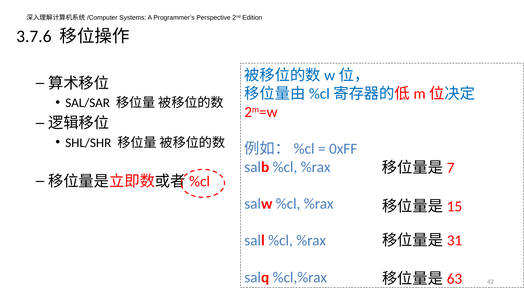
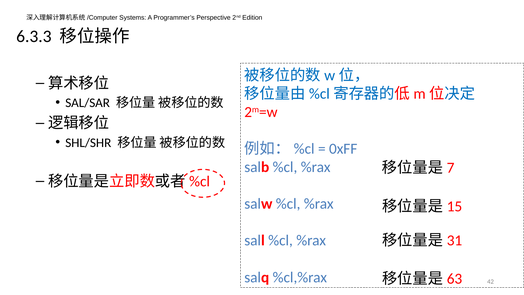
3.7.6: 3.7.6 -> 6.3.3
